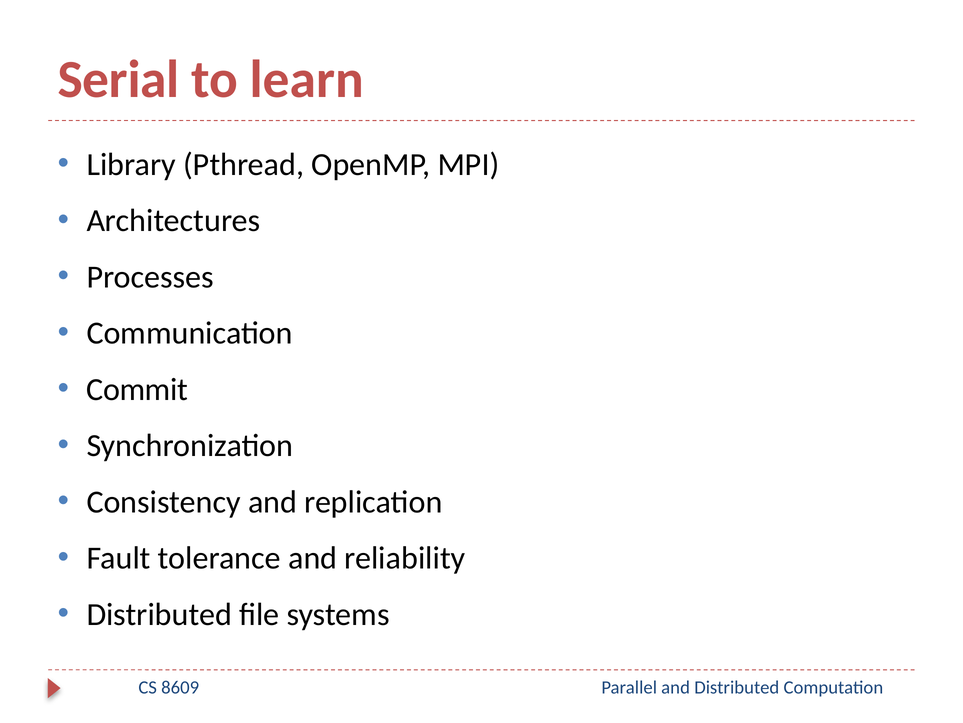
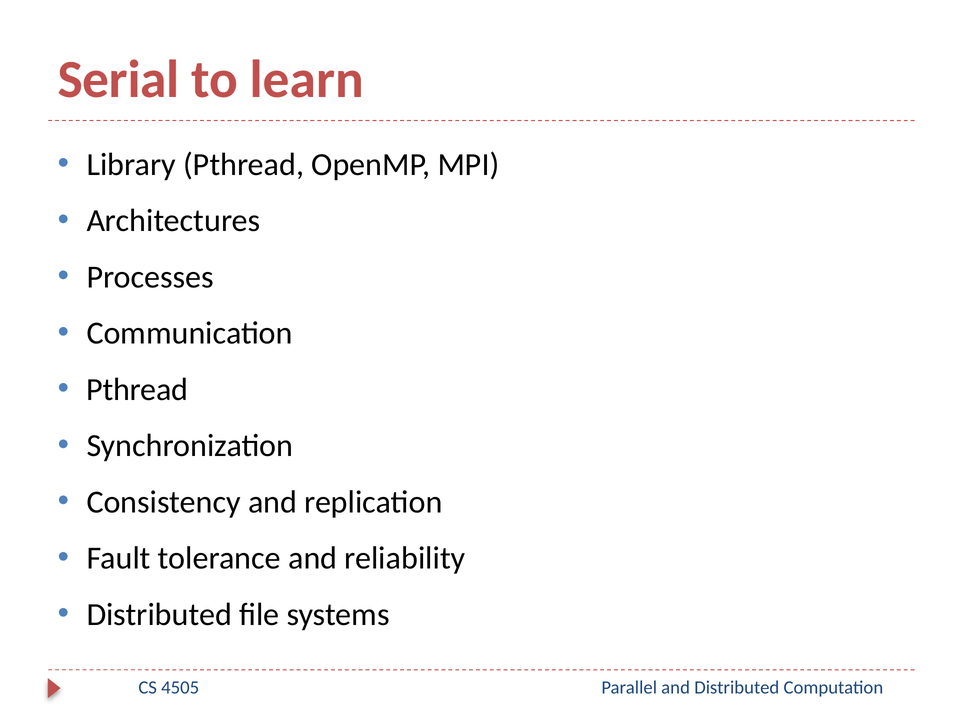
Commit at (137, 389): Commit -> Pthread
8609: 8609 -> 4505
